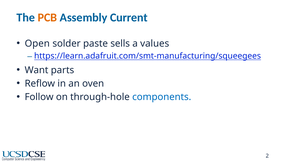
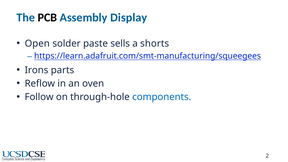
PCB colour: orange -> black
Current: Current -> Display
values: values -> shorts
Want: Want -> Irons
